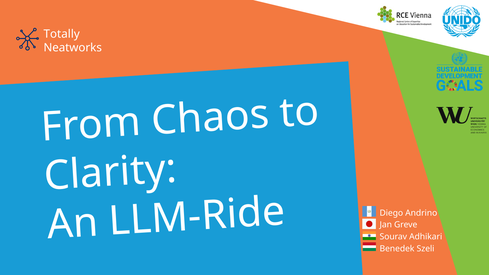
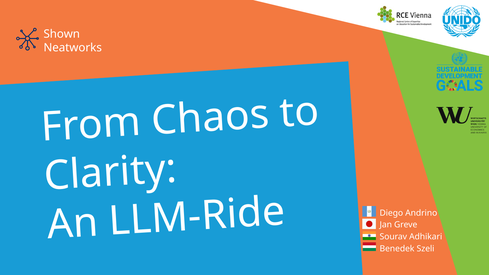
Totally: Totally -> Shown
